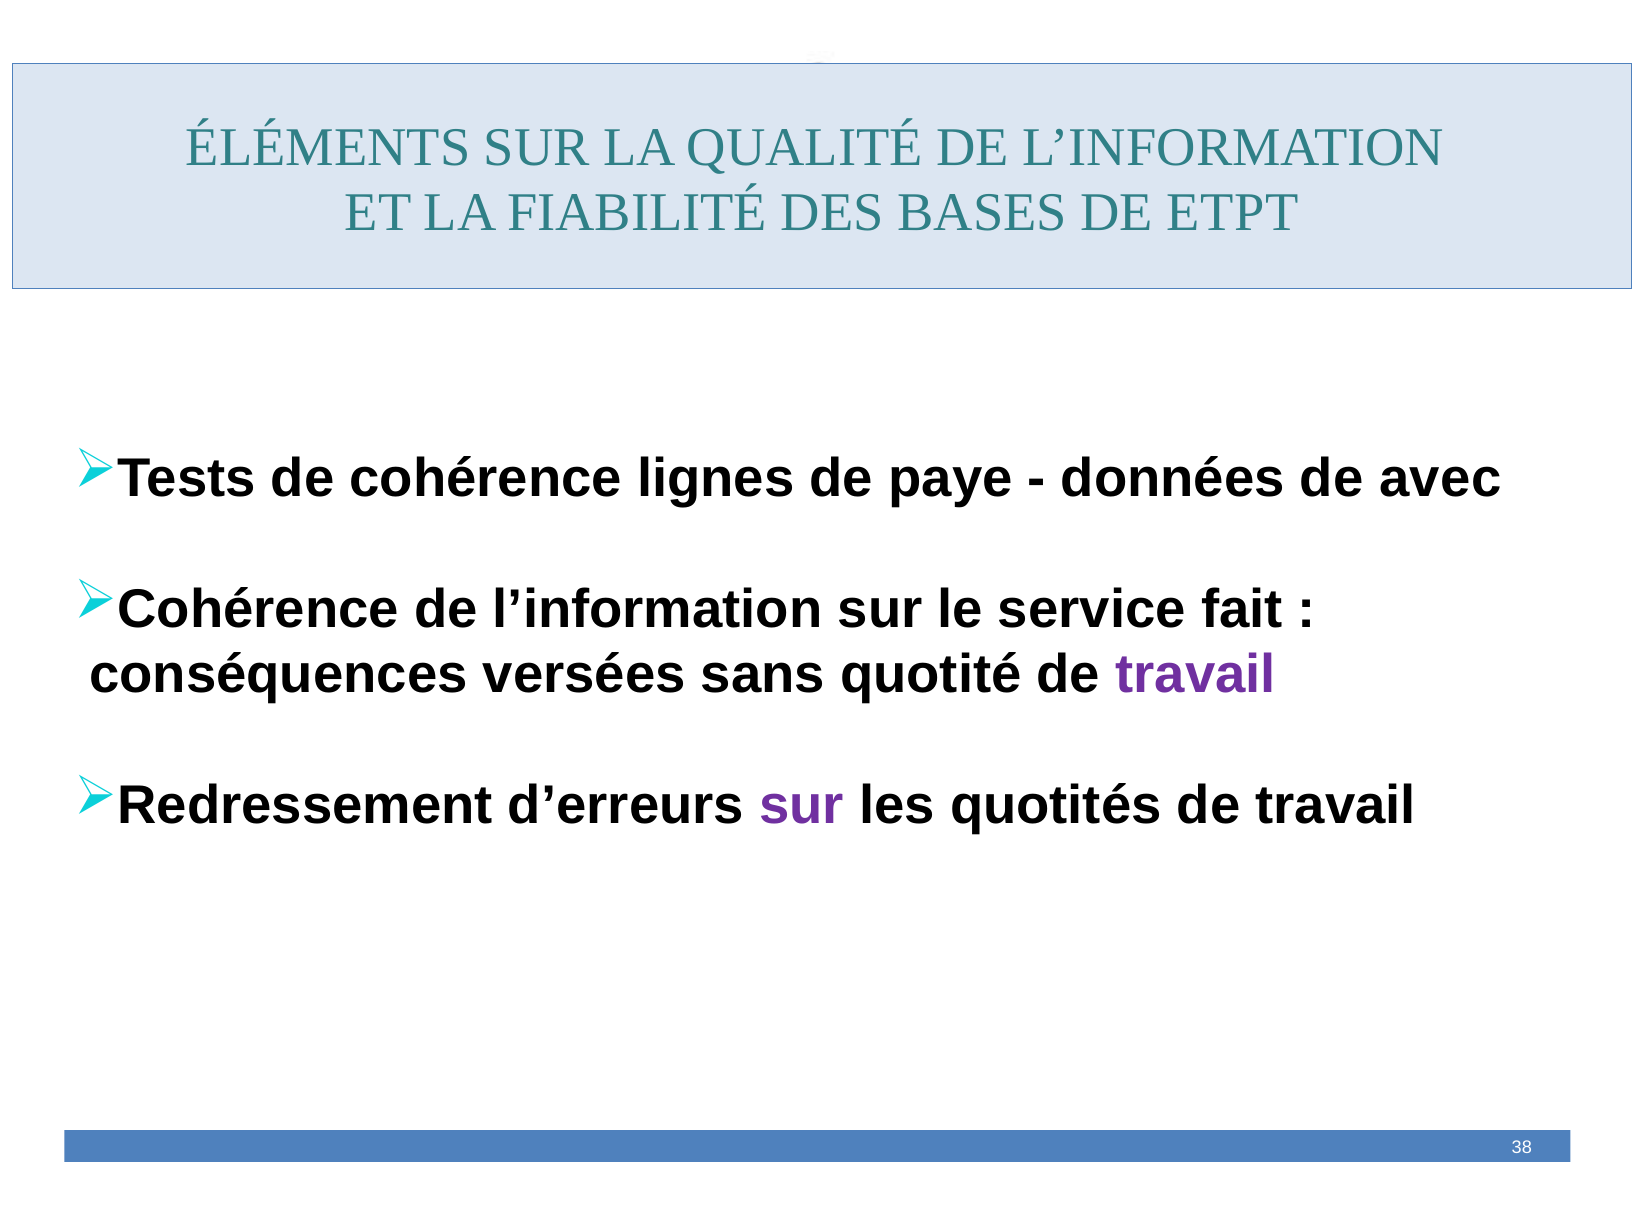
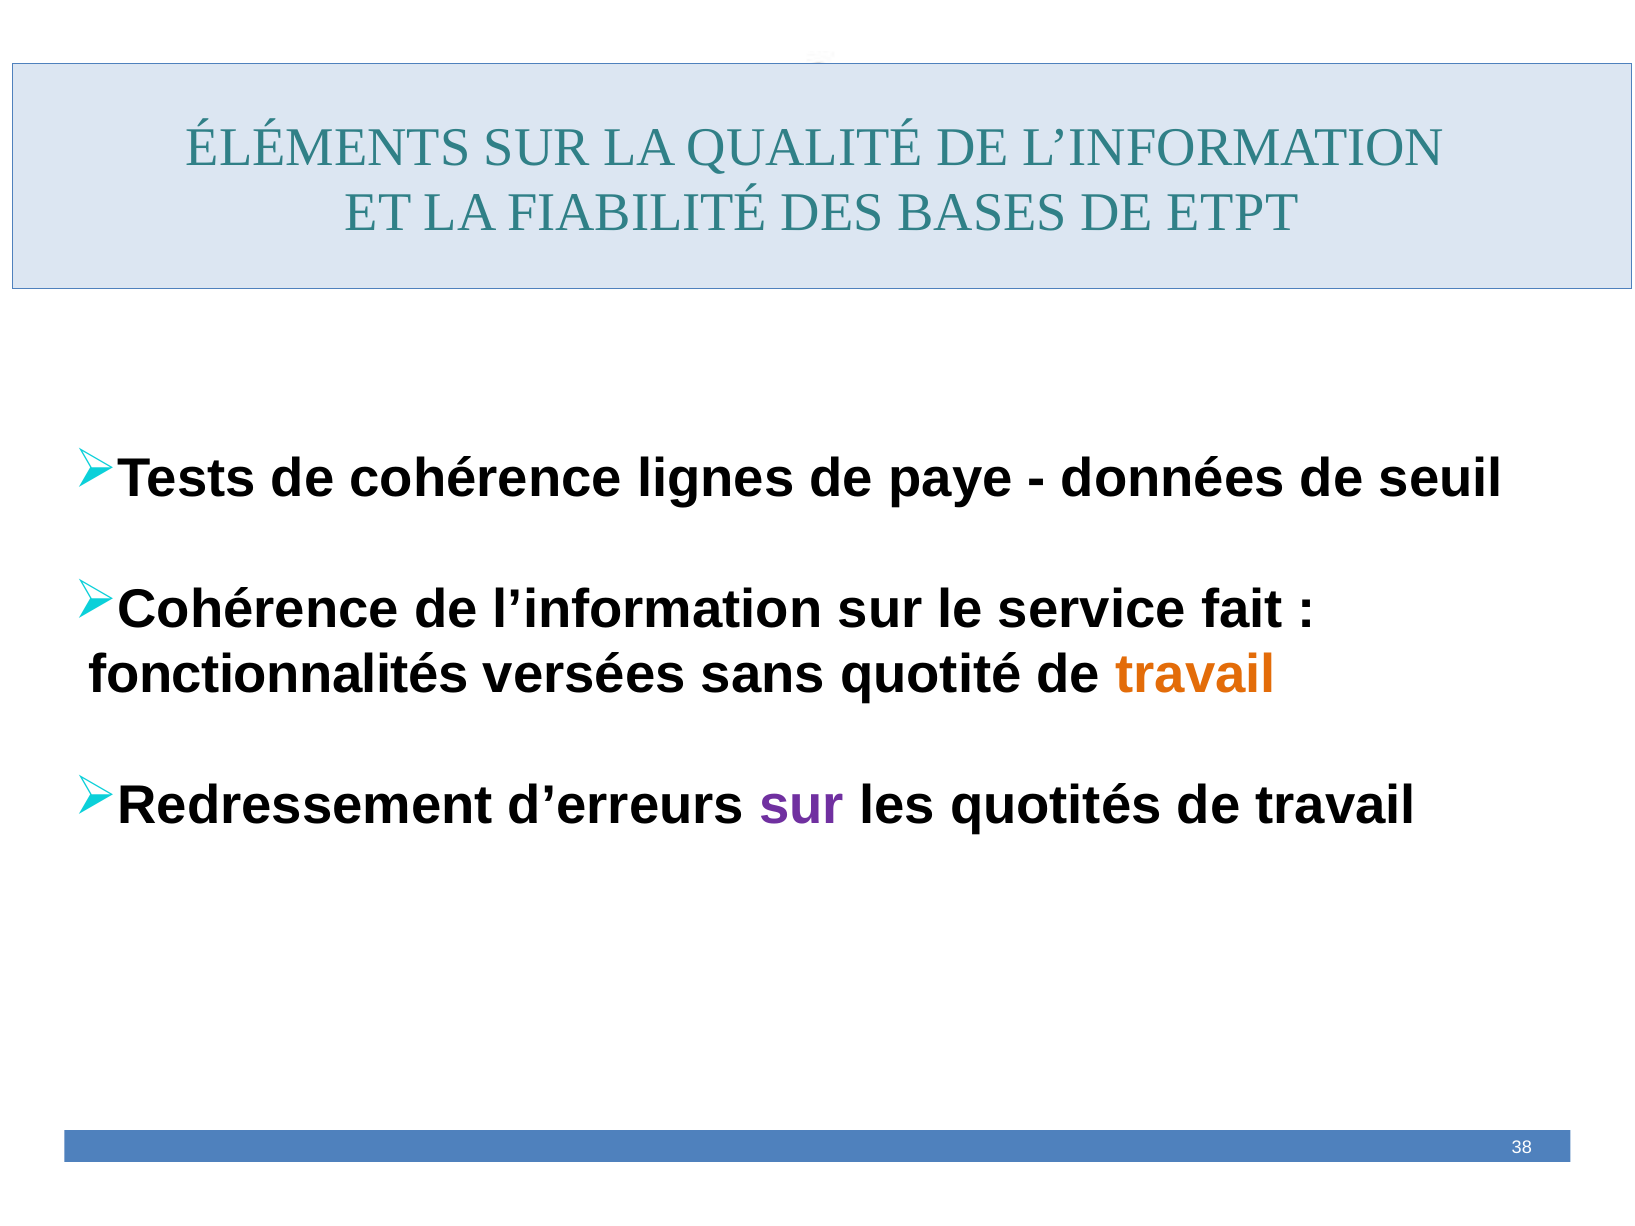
avec: avec -> seuil
conséquences: conséquences -> fonctionnalités
travail at (1196, 675) colour: purple -> orange
